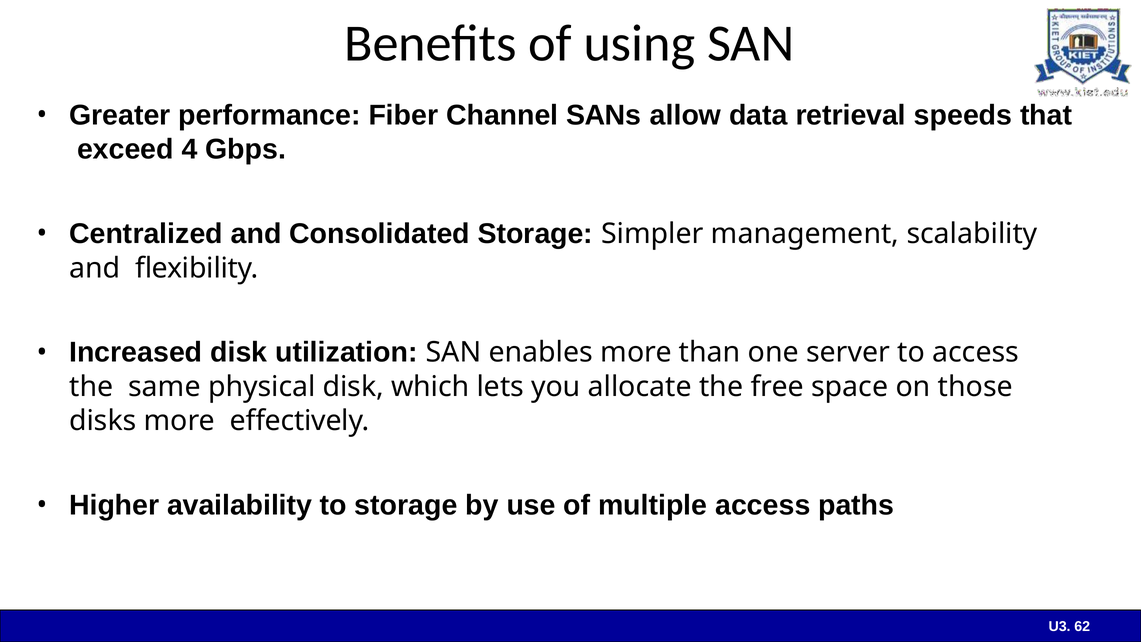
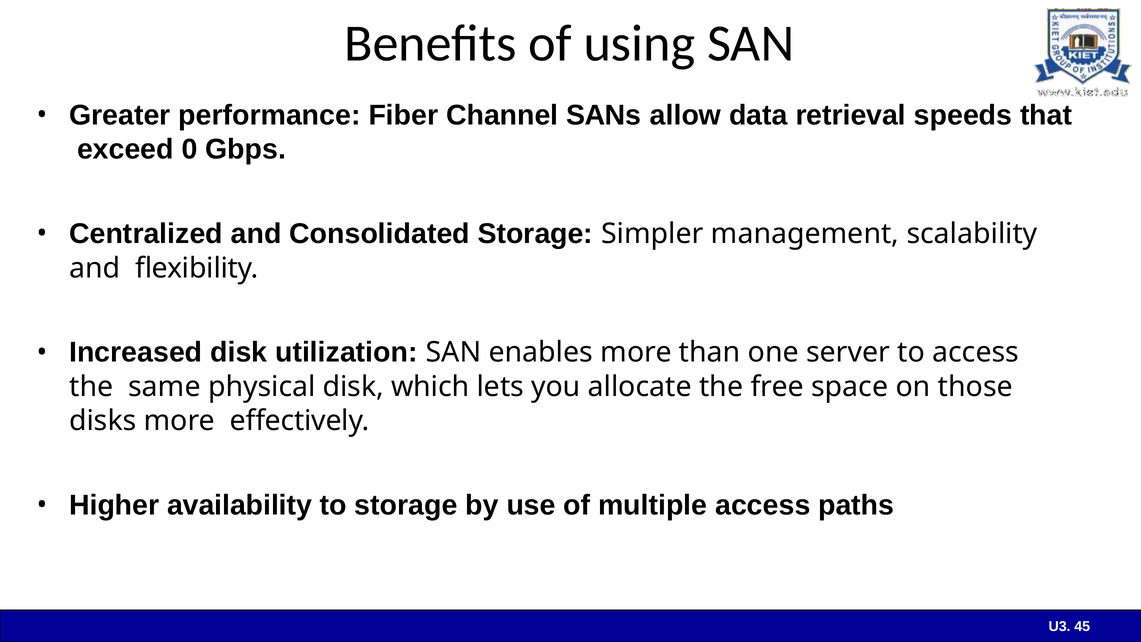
4: 4 -> 0
62: 62 -> 45
